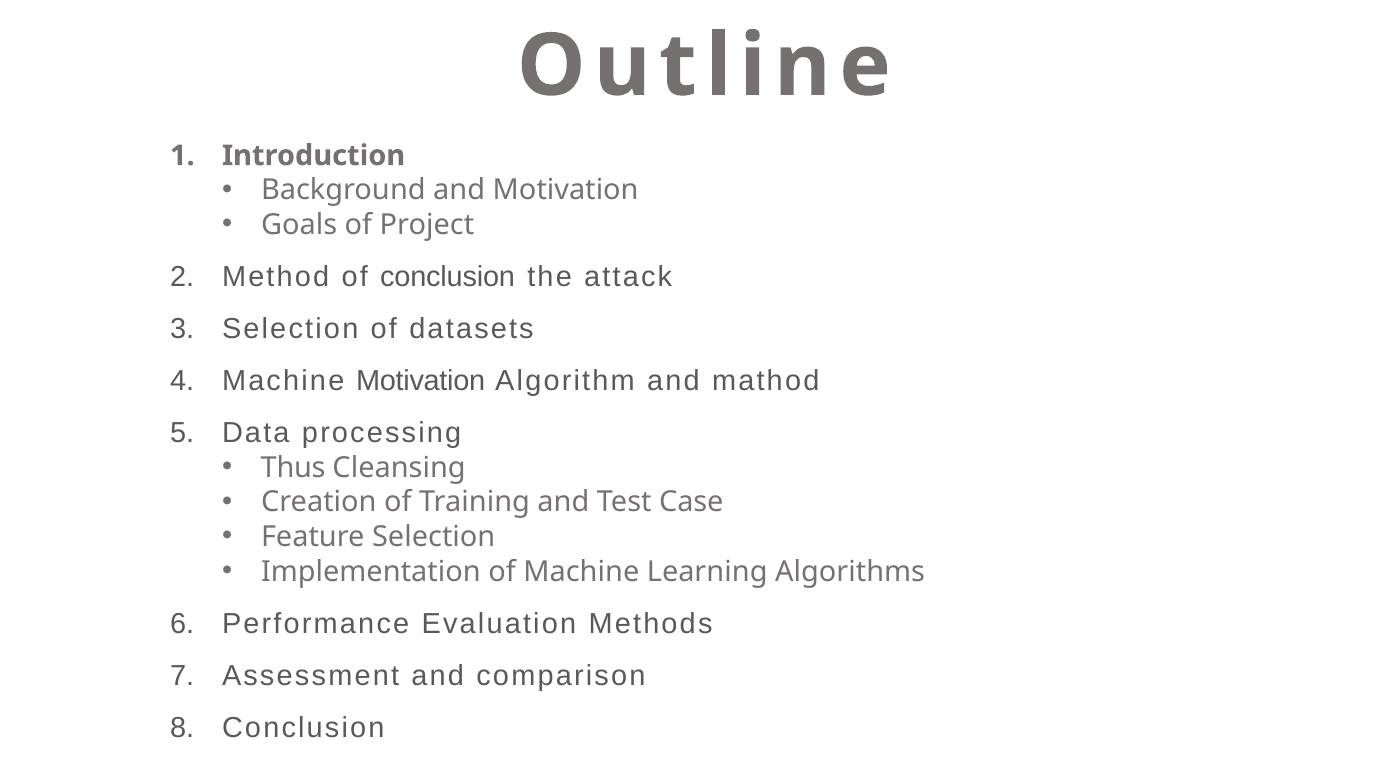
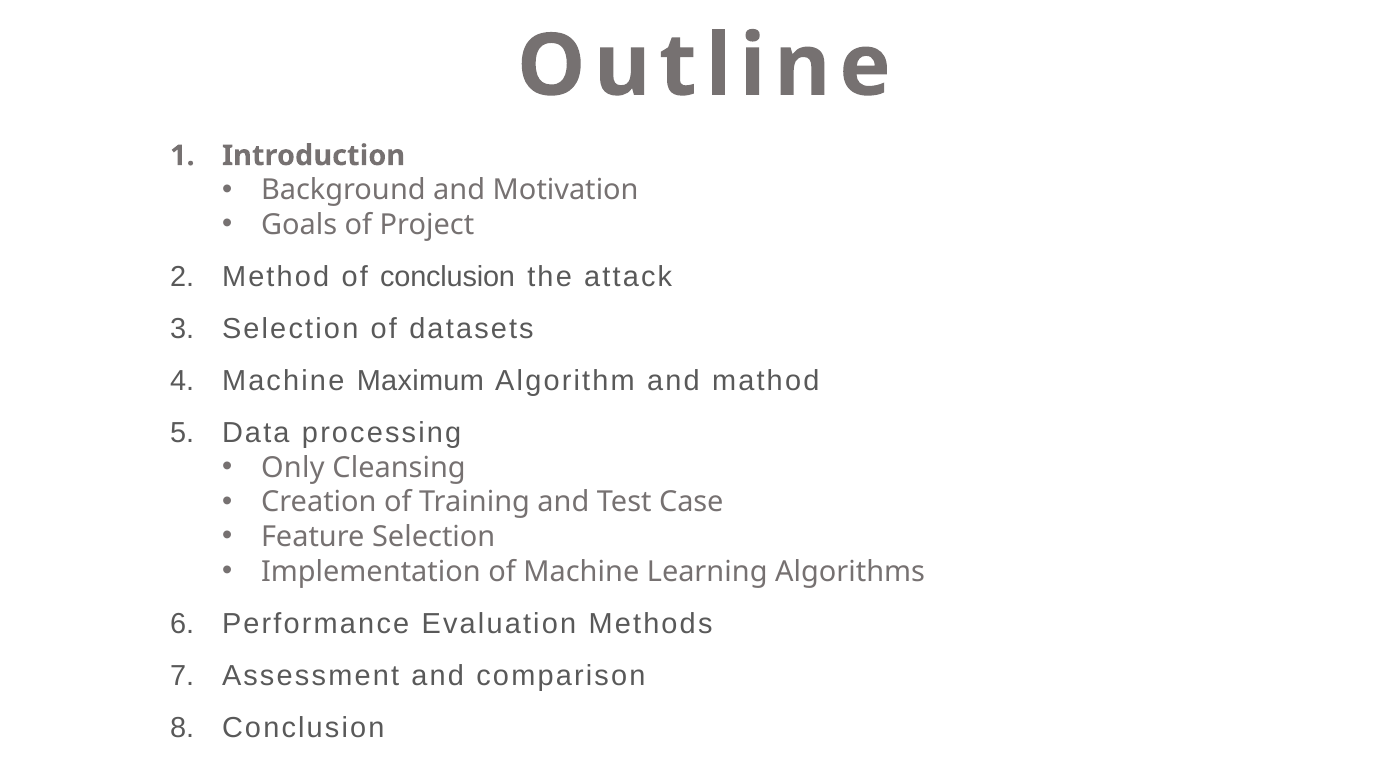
Machine Motivation: Motivation -> Maximum
Thus: Thus -> Only
